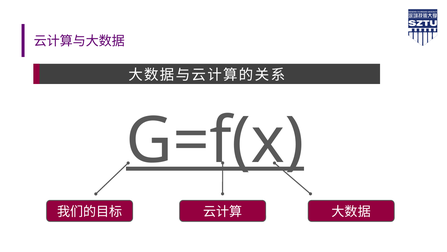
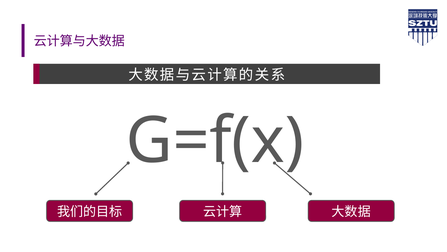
G=f(x underline: present -> none
